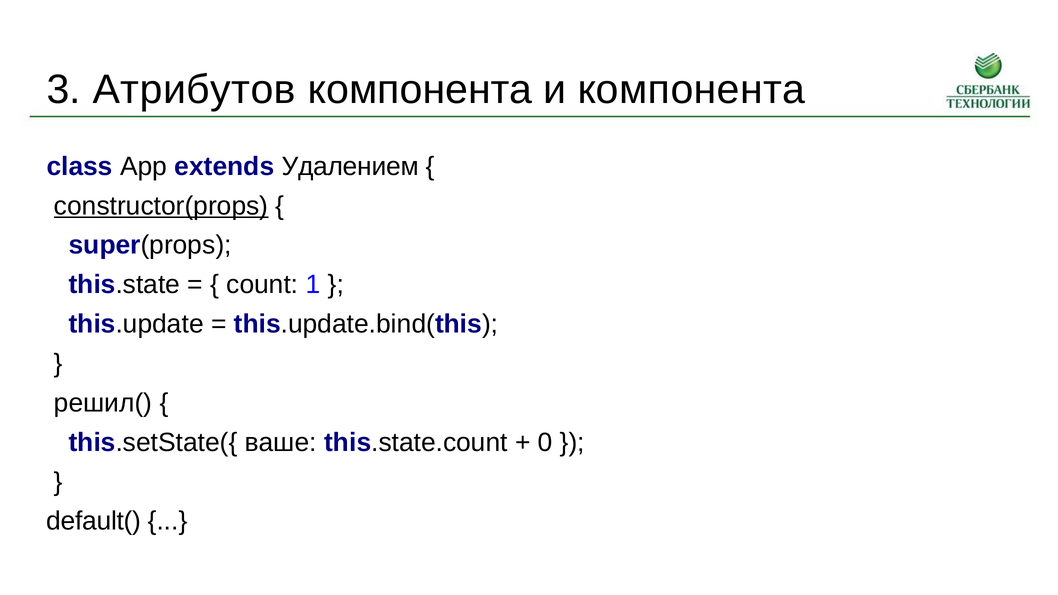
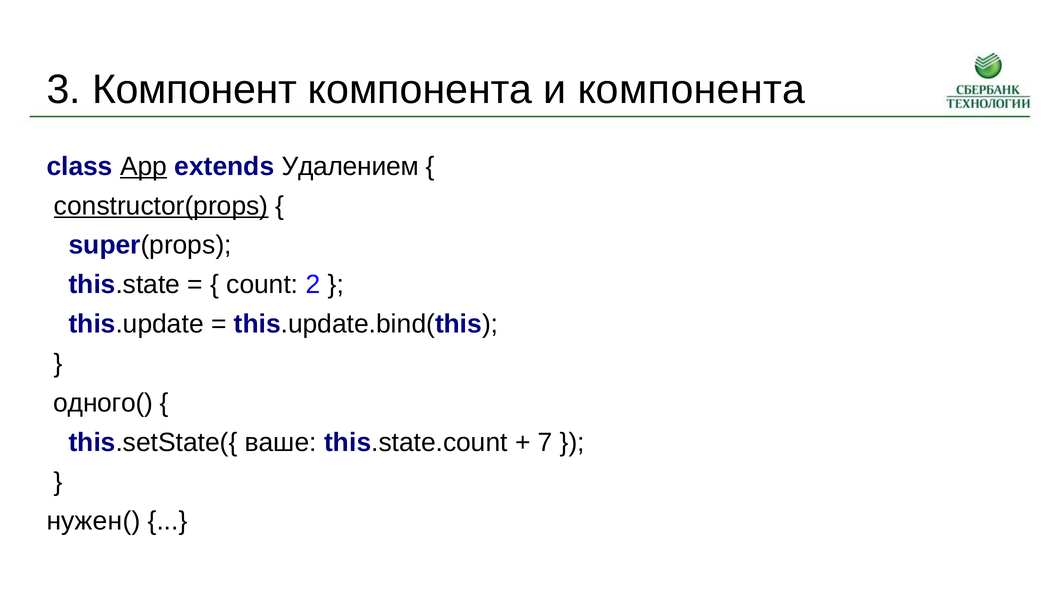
Атрибутов: Атрибутов -> Компонент
App underline: none -> present
1: 1 -> 2
решил(: решил( -> одного(
0: 0 -> 7
default(: default( -> нужен(
